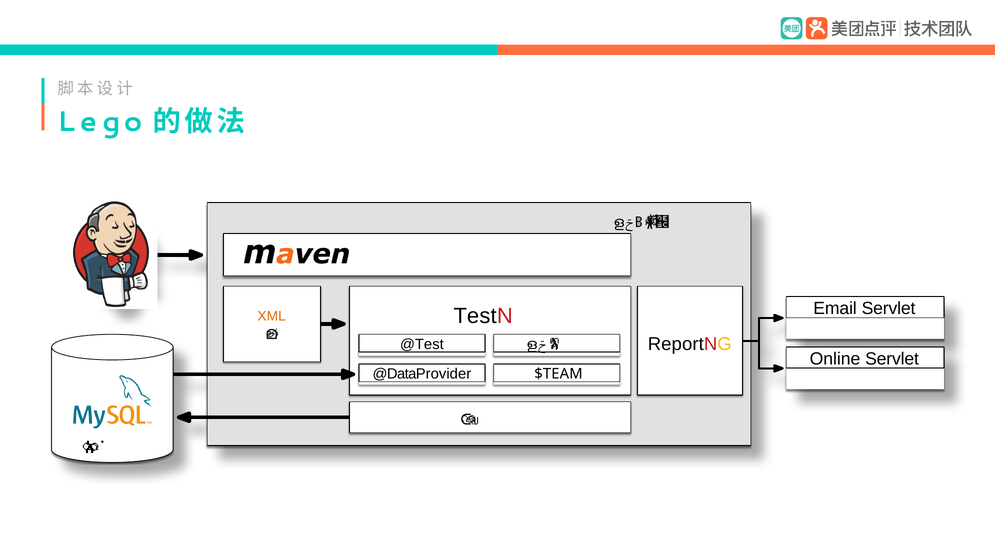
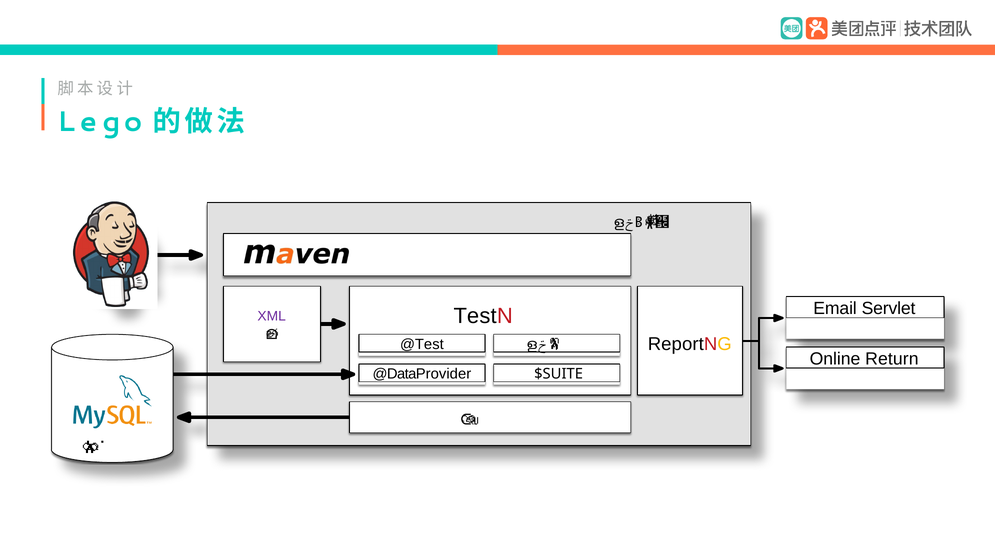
XML colour: orange -> purple
Online Servlet: Servlet -> Return
$TEAM: $TEAM -> $SUITE
